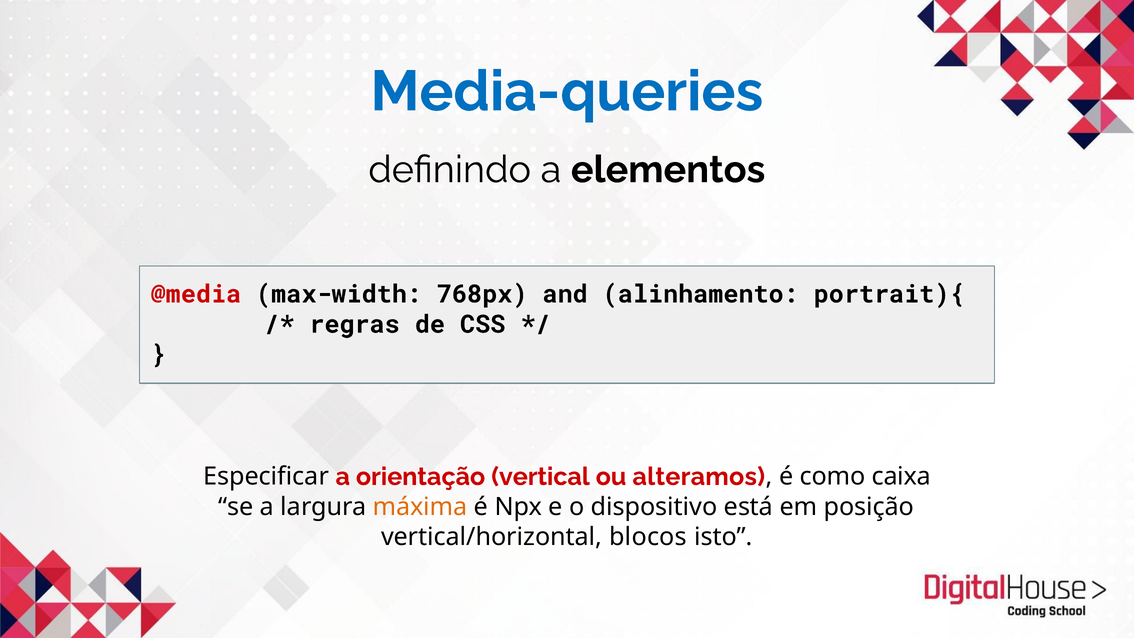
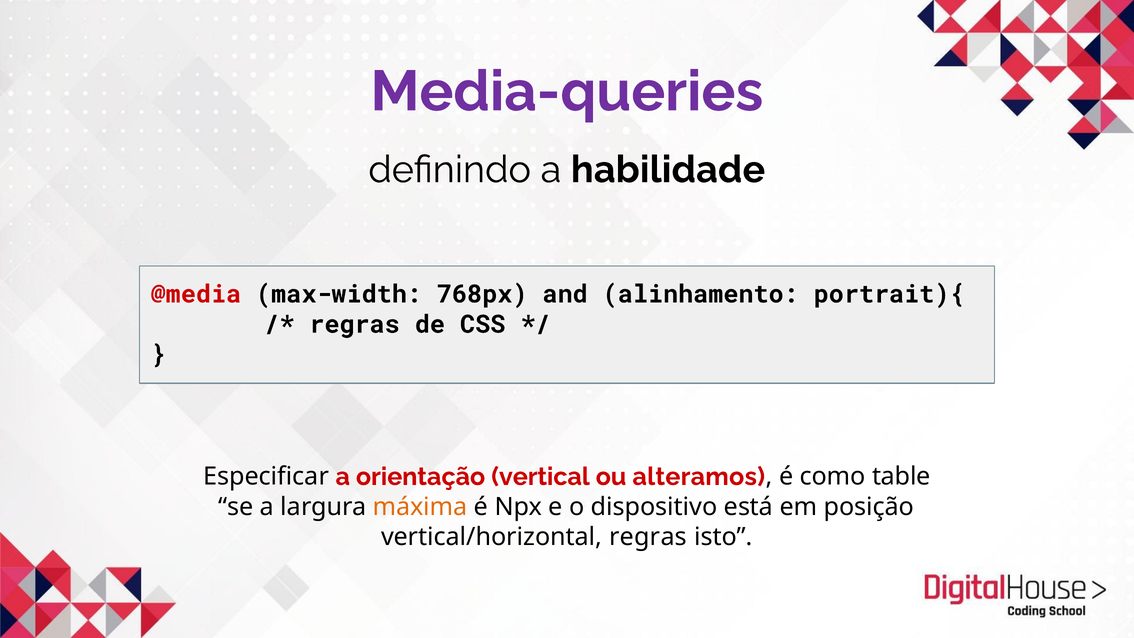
Media-queries colour: blue -> purple
elementos: elementos -> habilidade
caixa: caixa -> table
vertical/horizontal blocos: blocos -> regras
